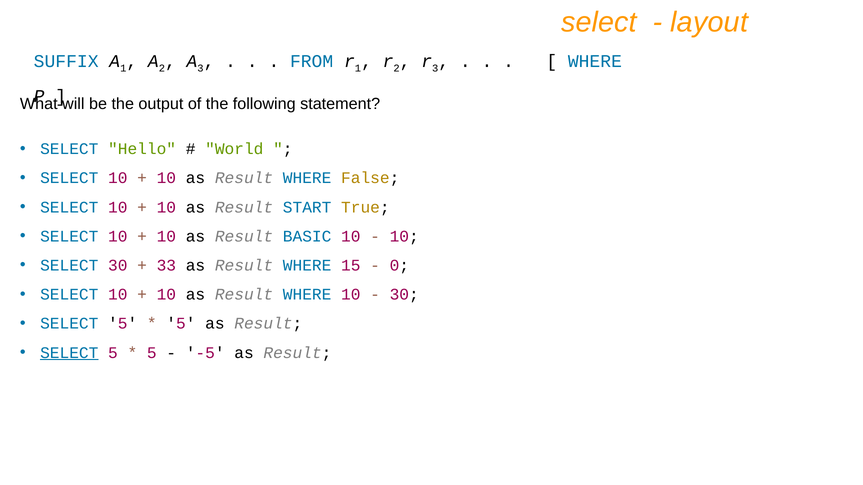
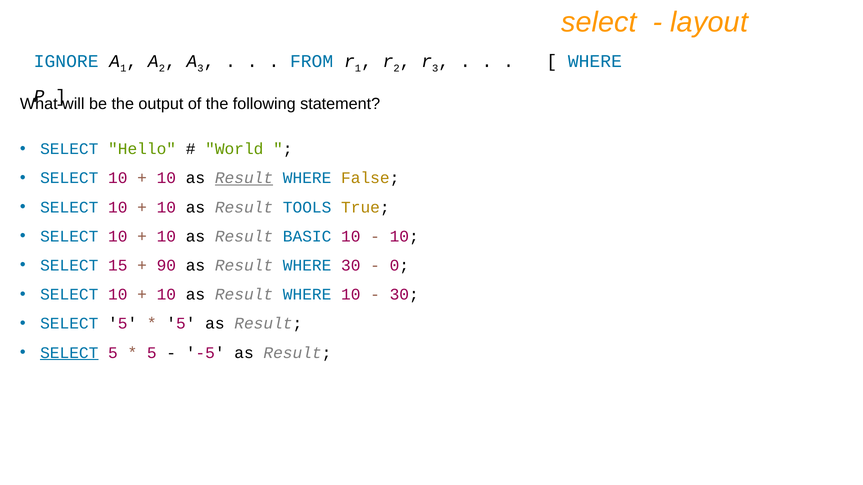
SUFFIX: SUFFIX -> IGNORE
Result at (244, 178) underline: none -> present
START: START -> TOOLS
SELECT 30: 30 -> 15
33: 33 -> 90
WHERE 15: 15 -> 30
